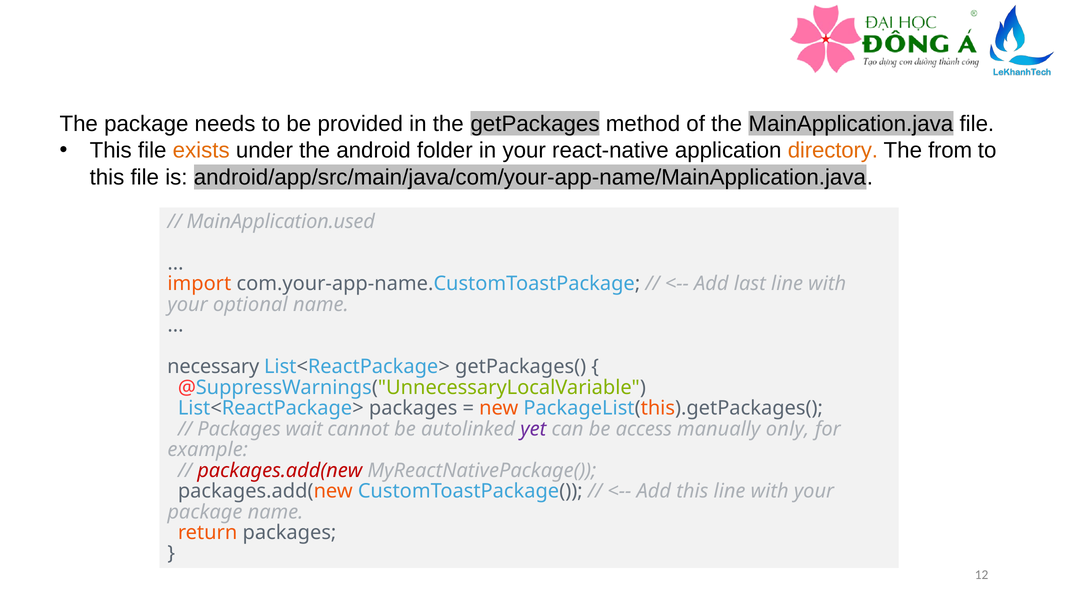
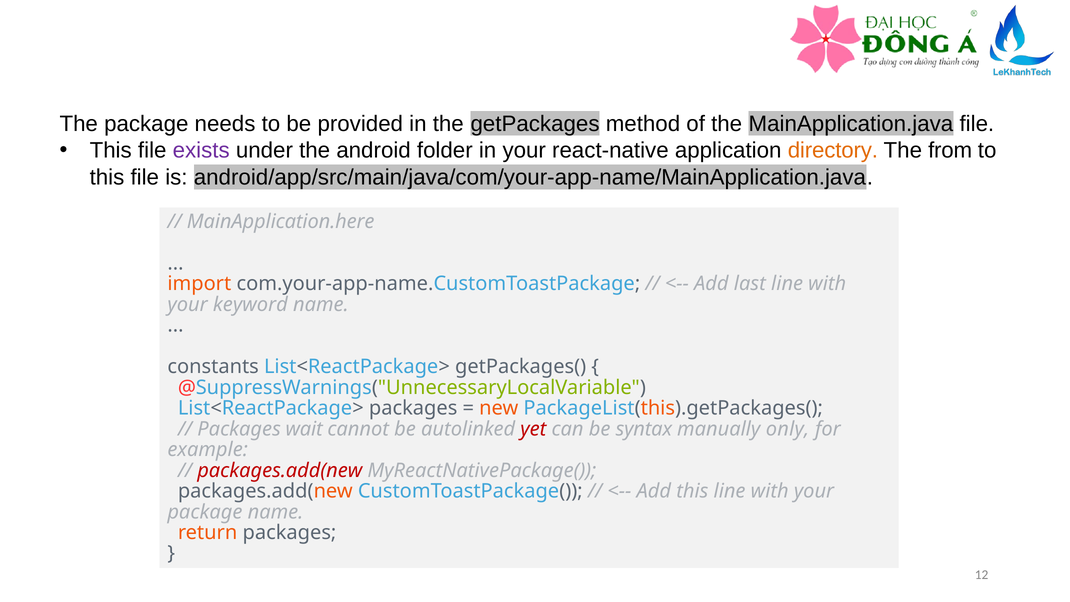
exists colour: orange -> purple
MainApplication.used: MainApplication.used -> MainApplication.here
optional: optional -> keyword
necessary: necessary -> constants
yet colour: purple -> red
access: access -> syntax
